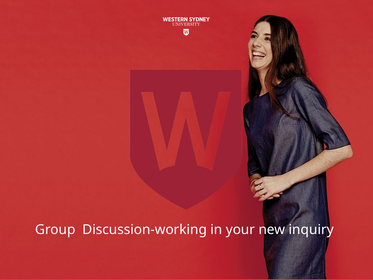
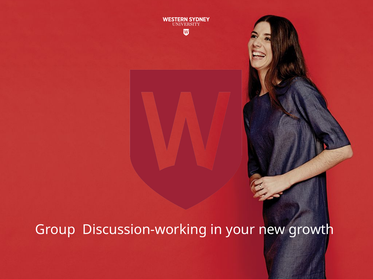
inquiry: inquiry -> growth
